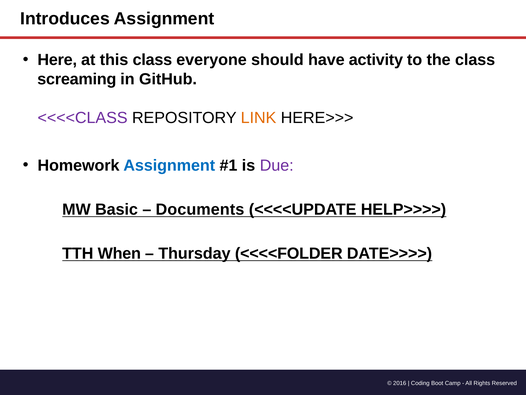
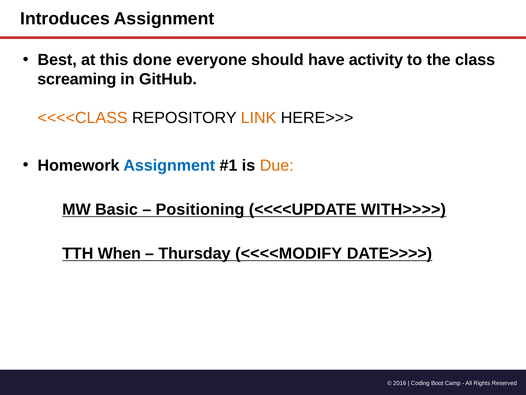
Here: Here -> Best
this class: class -> done
<<<<CLASS colour: purple -> orange
Due colour: purple -> orange
Documents: Documents -> Positioning
HELP>>>>: HELP>>>> -> WITH>>>>
<<<<FOLDER: <<<<FOLDER -> <<<<MODIFY
